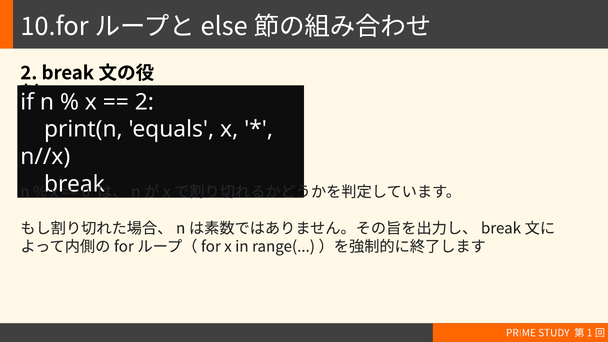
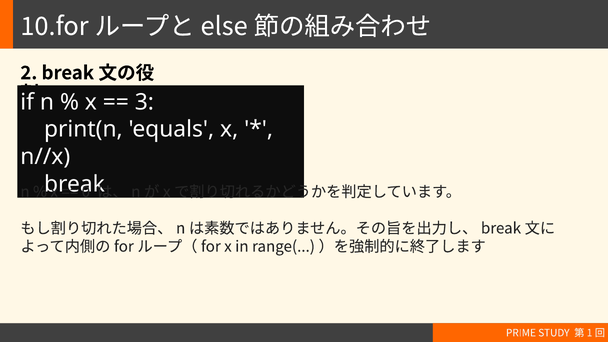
2 at (144, 102): 2 -> 3
